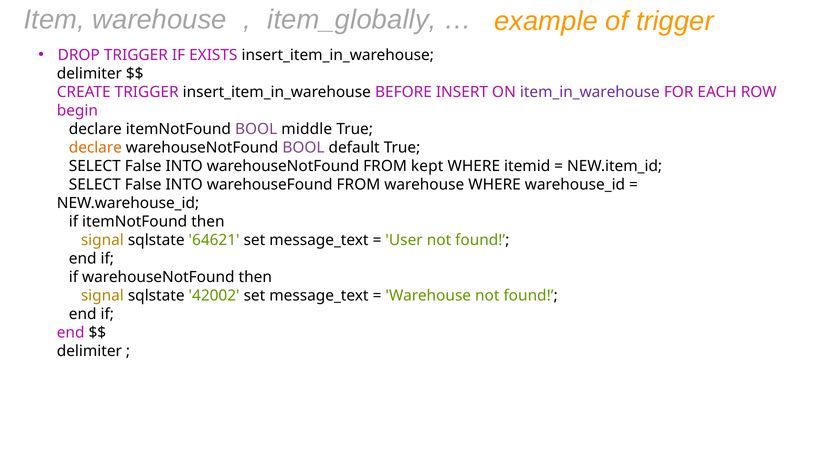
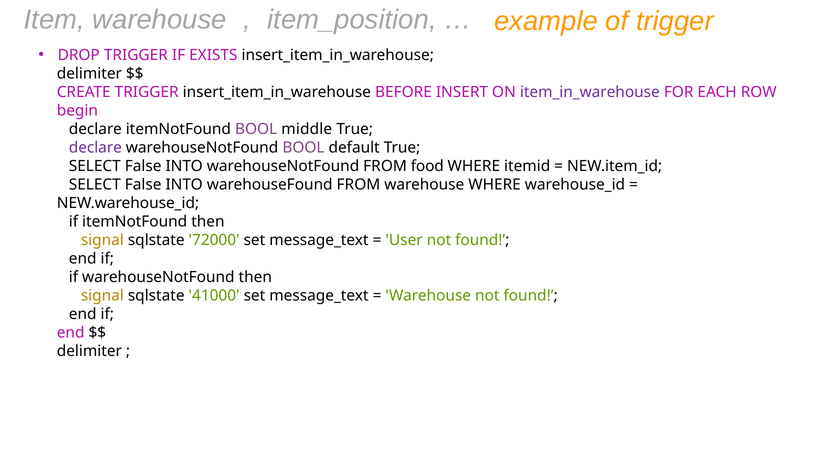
item_globally: item_globally -> item_position
declare at (95, 148) colour: orange -> purple
kept: kept -> food
64621: 64621 -> 72000
42002: 42002 -> 41000
